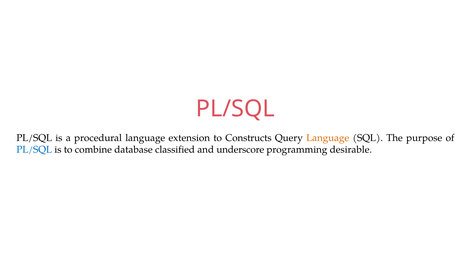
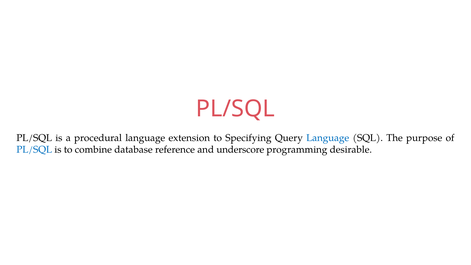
Constructs: Constructs -> Specifying
Language at (328, 138) colour: orange -> blue
classified: classified -> reference
